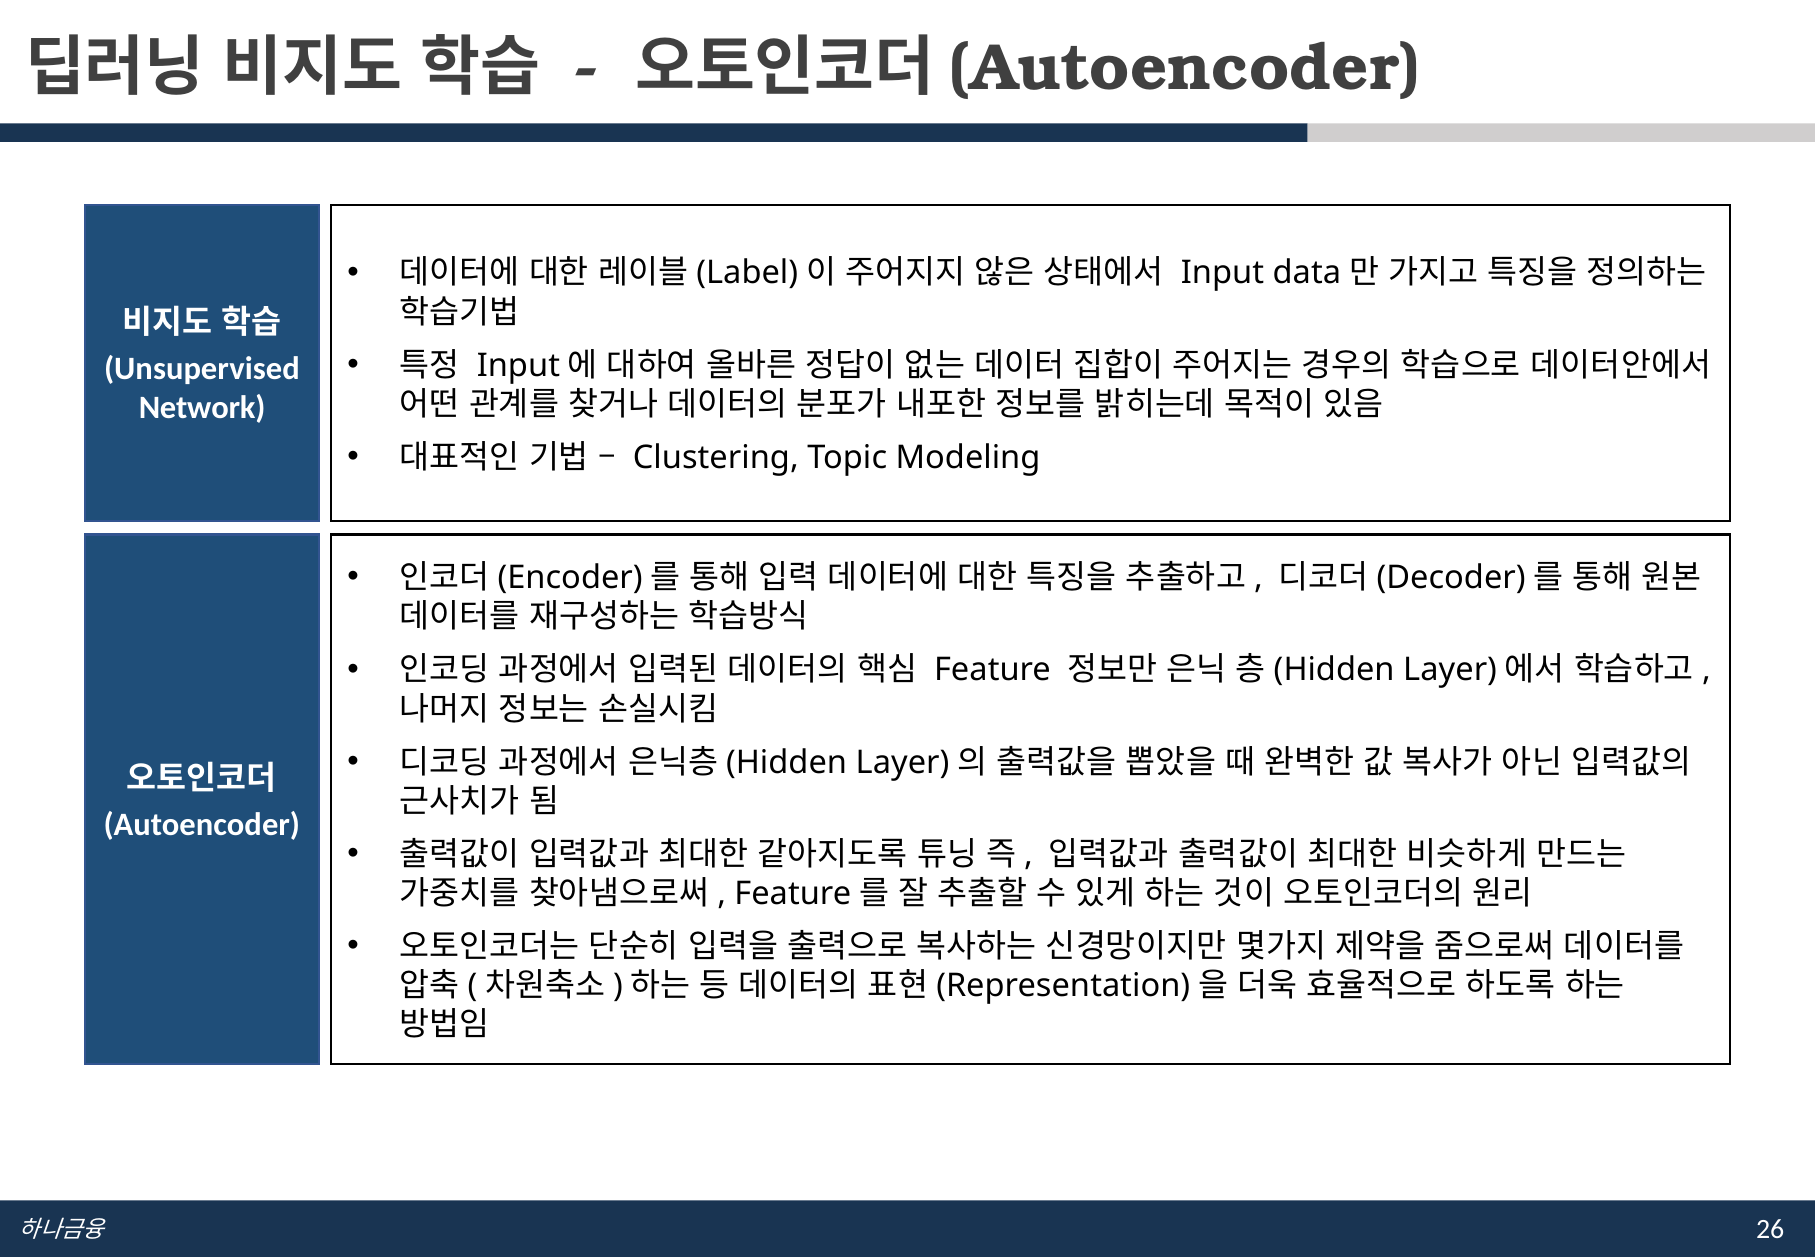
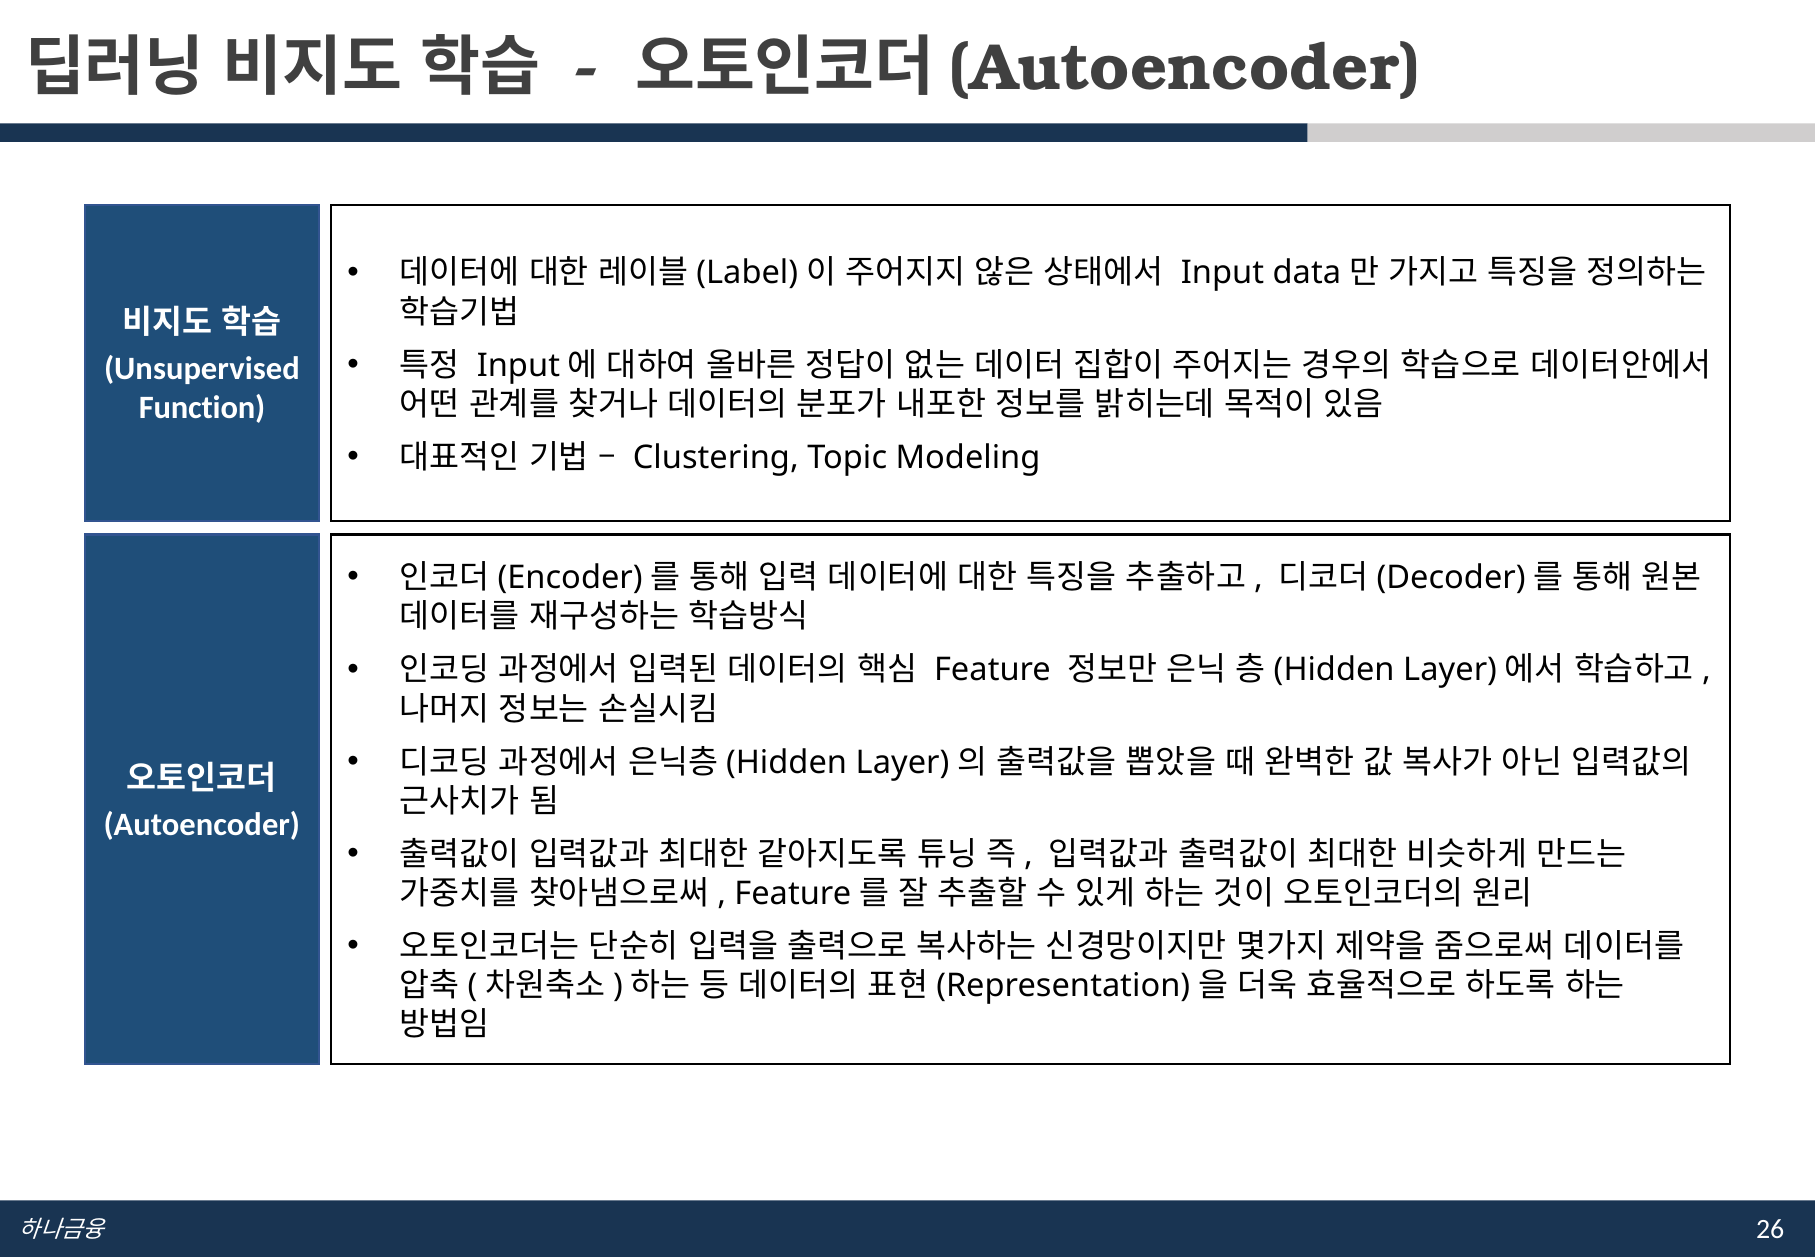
Network: Network -> Function
